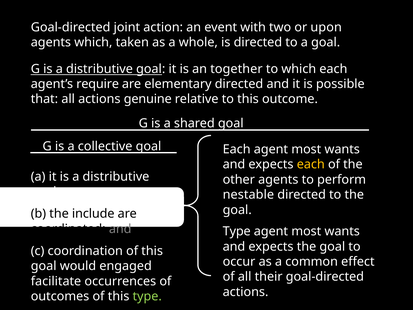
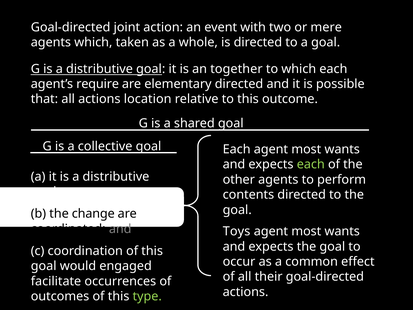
upon: upon -> mere
genuine: genuine -> location
each at (311, 164) colour: yellow -> light green
nestable: nestable -> contents
include: include -> change
Type at (237, 231): Type -> Toys
